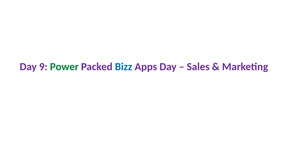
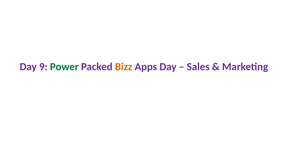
Bizz colour: blue -> orange
